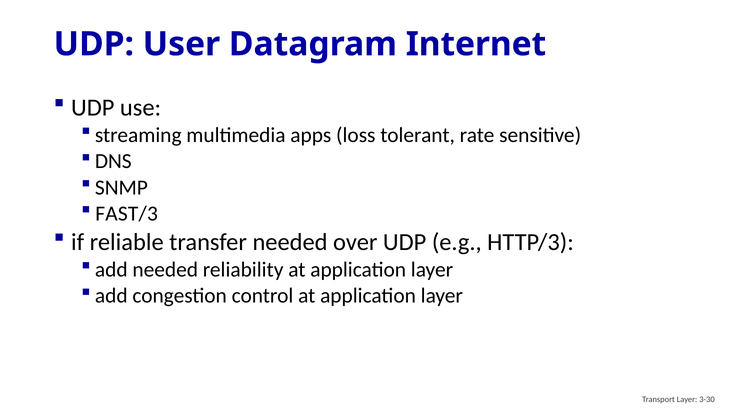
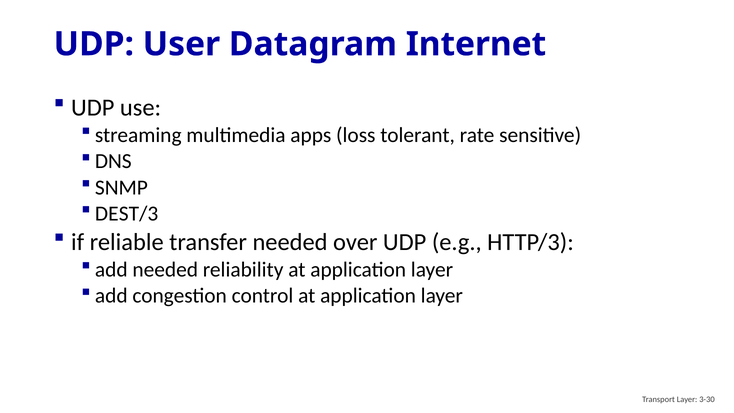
FAST/3: FAST/3 -> DEST/3
